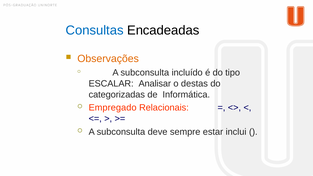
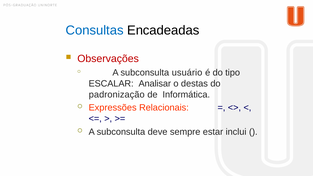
Observações colour: orange -> red
incluído: incluído -> usuário
categorizadas: categorizadas -> padronização
Empregado: Empregado -> Expressões
